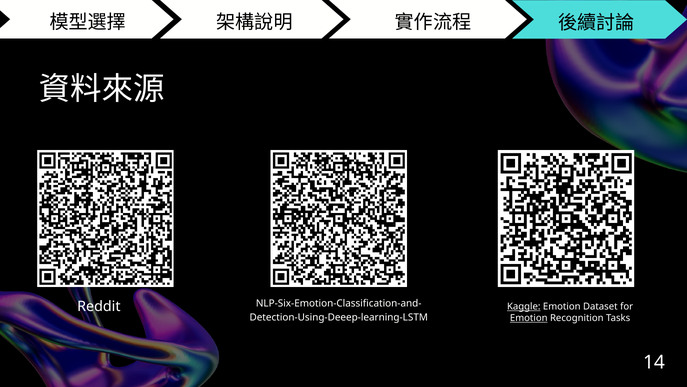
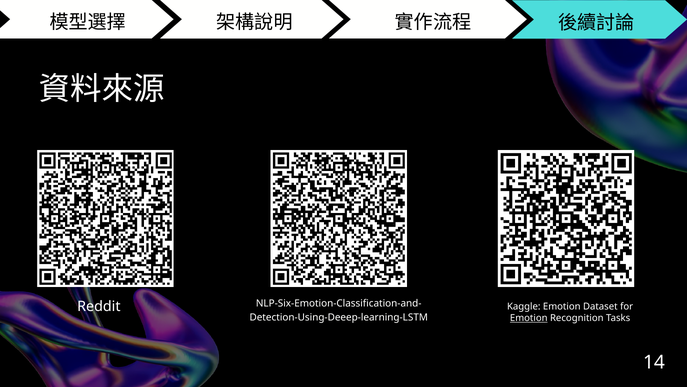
Kaggle underline: present -> none
